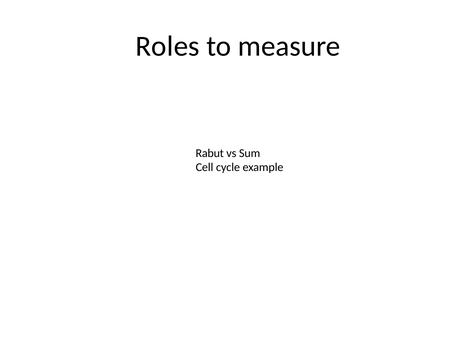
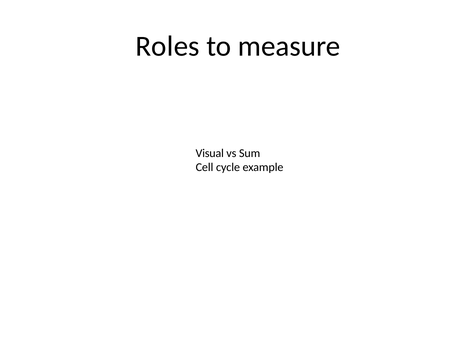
Rabut: Rabut -> Visual
